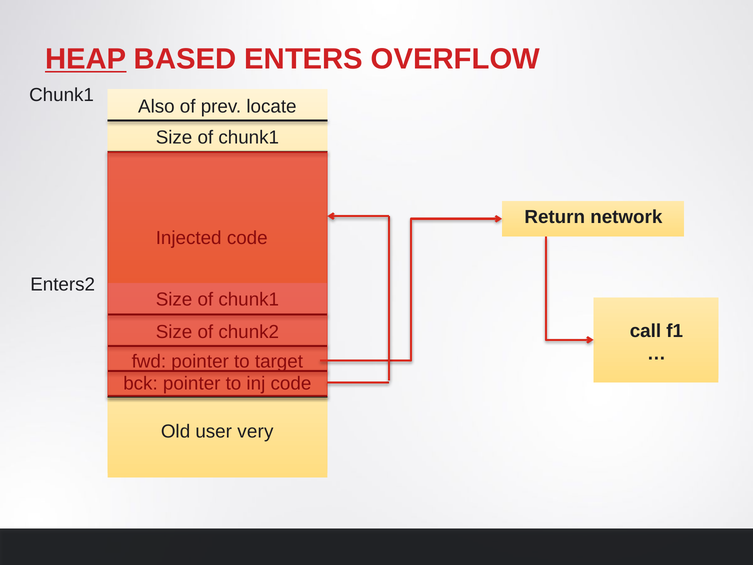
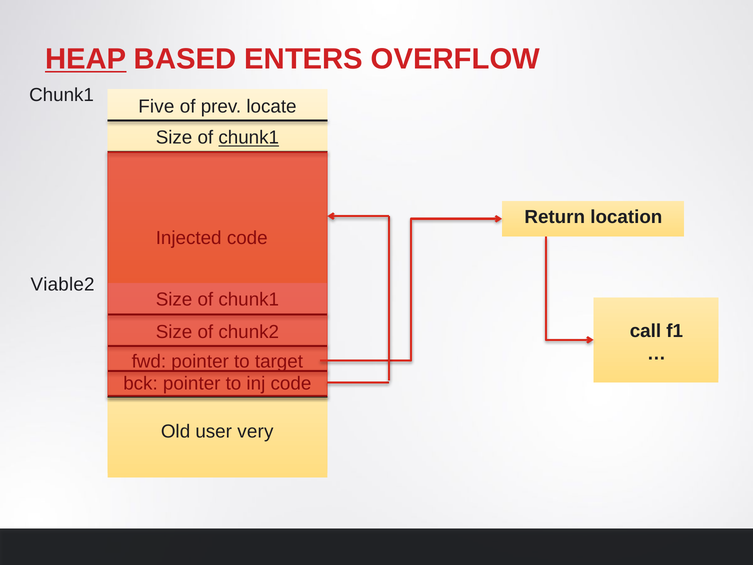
Also: Also -> Five
chunk1 at (249, 138) underline: none -> present
network: network -> location
Enters2: Enters2 -> Viable2
